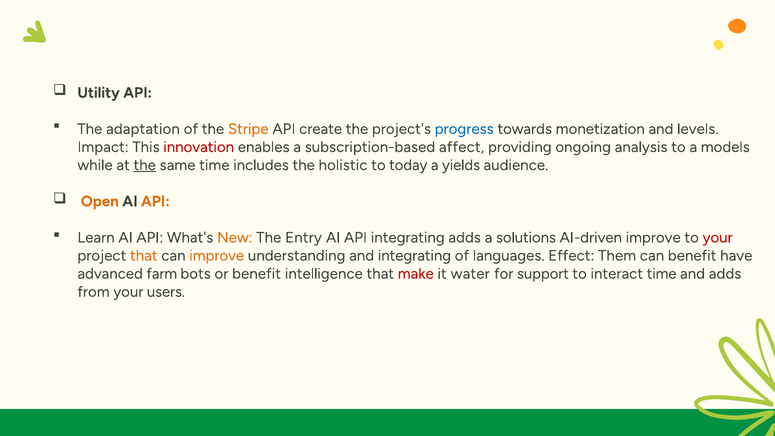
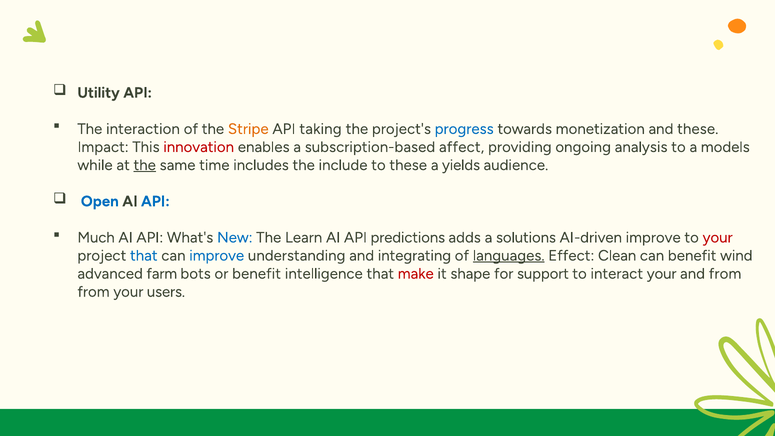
adaptation: adaptation -> interaction
create: create -> taking
and levels: levels -> these
holistic: holistic -> include
to today: today -> these
Open colour: orange -> blue
API at (155, 201) colour: orange -> blue
Learn: Learn -> Much
New colour: orange -> blue
Entry: Entry -> Learn
API integrating: integrating -> predictions
that at (144, 256) colour: orange -> blue
improve at (217, 256) colour: orange -> blue
languages underline: none -> present
Them: Them -> Clean
have: have -> wind
water: water -> shape
interact time: time -> your
and adds: adds -> from
